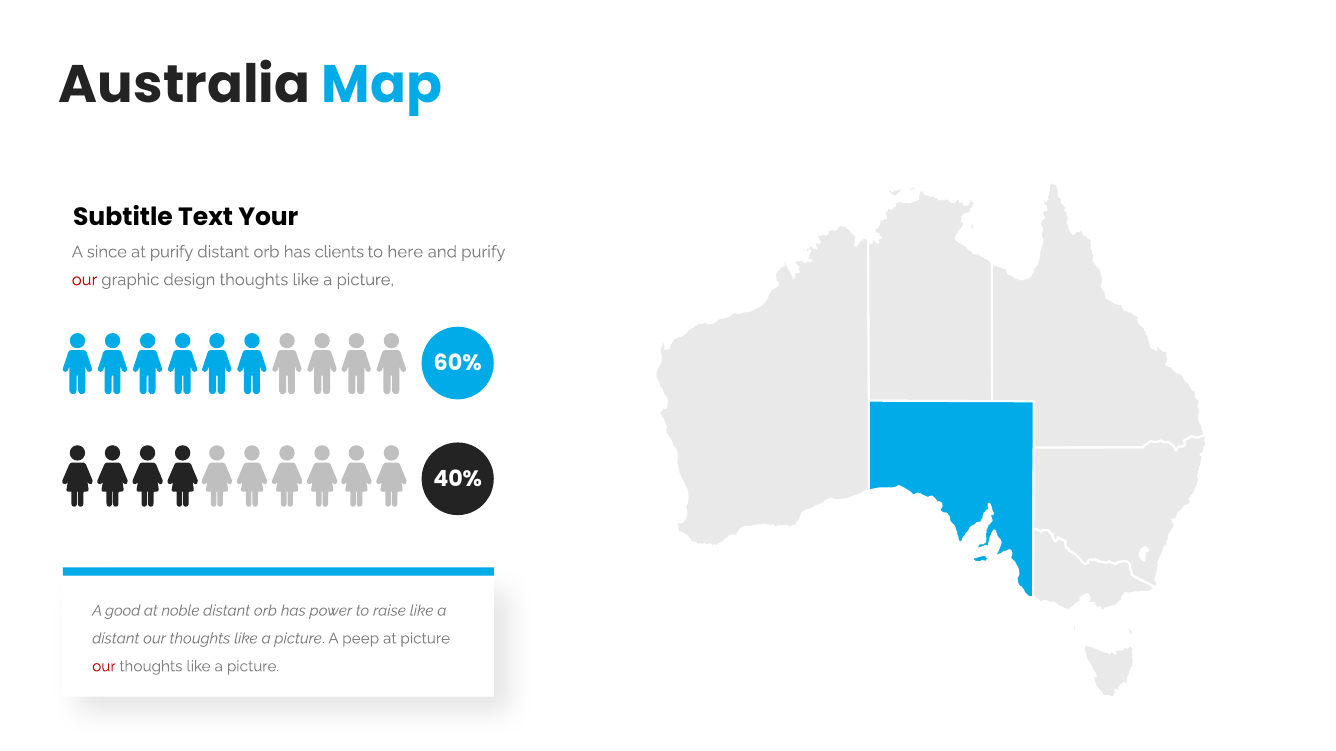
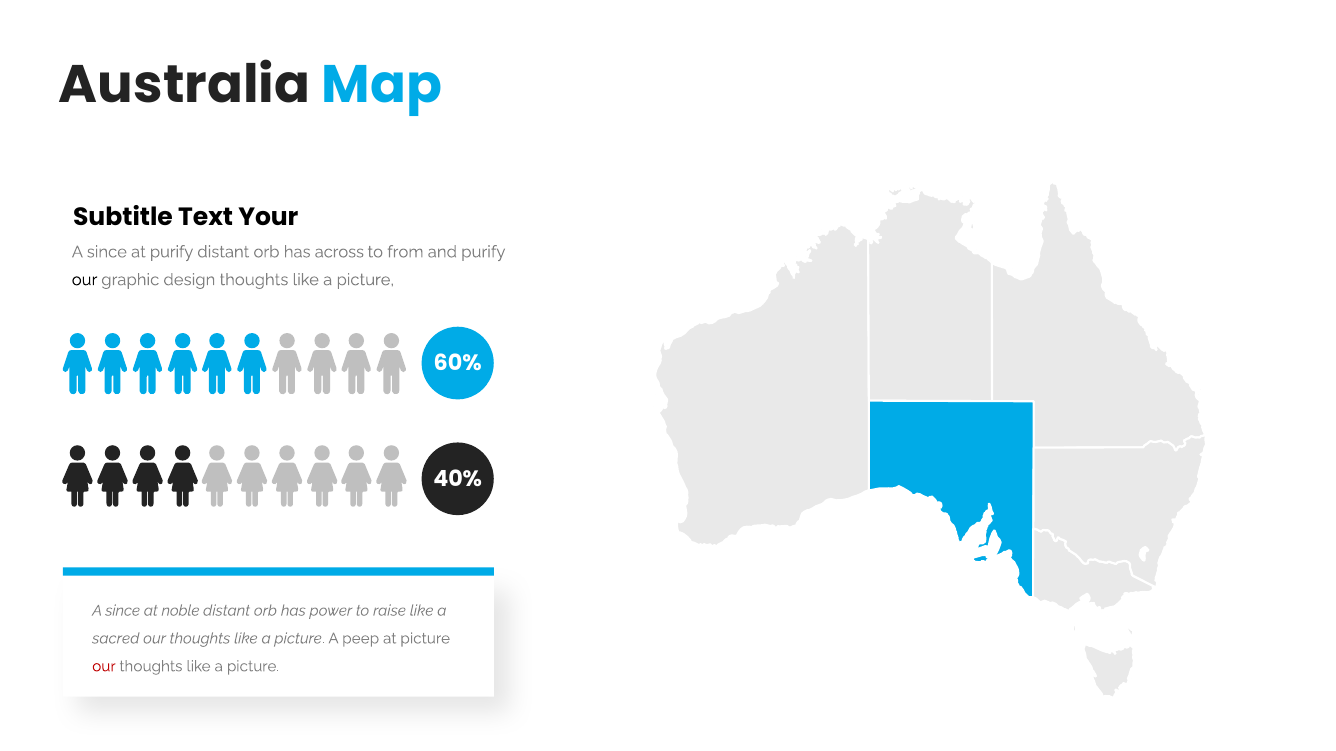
clients: clients -> across
here: here -> from
our at (85, 280) colour: red -> black
good at (123, 611): good -> since
distant at (116, 639): distant -> sacred
